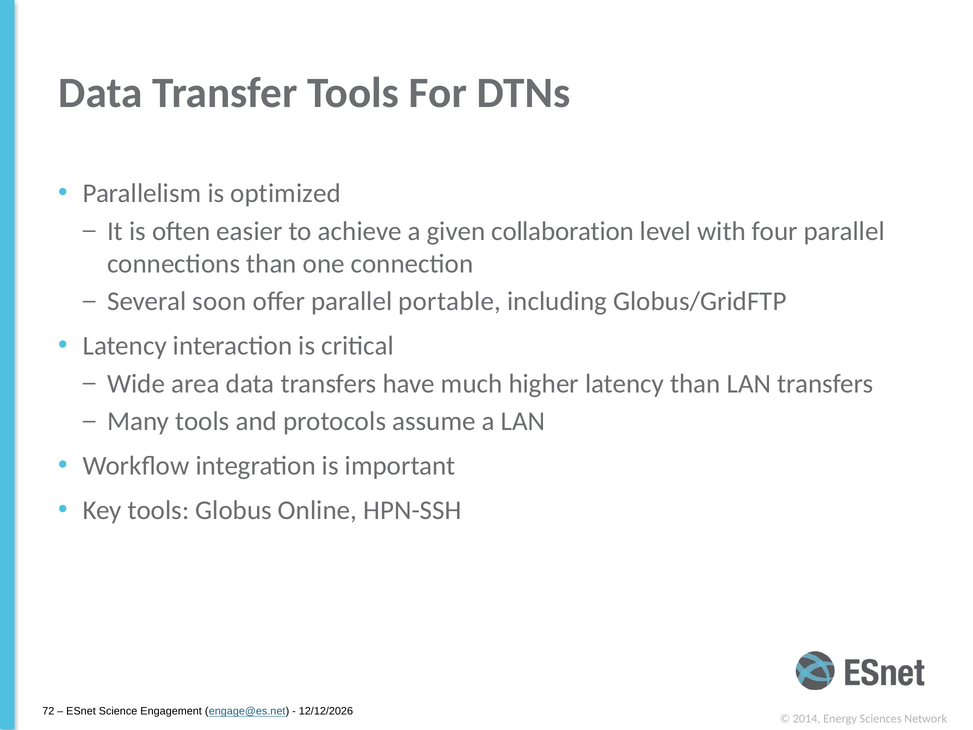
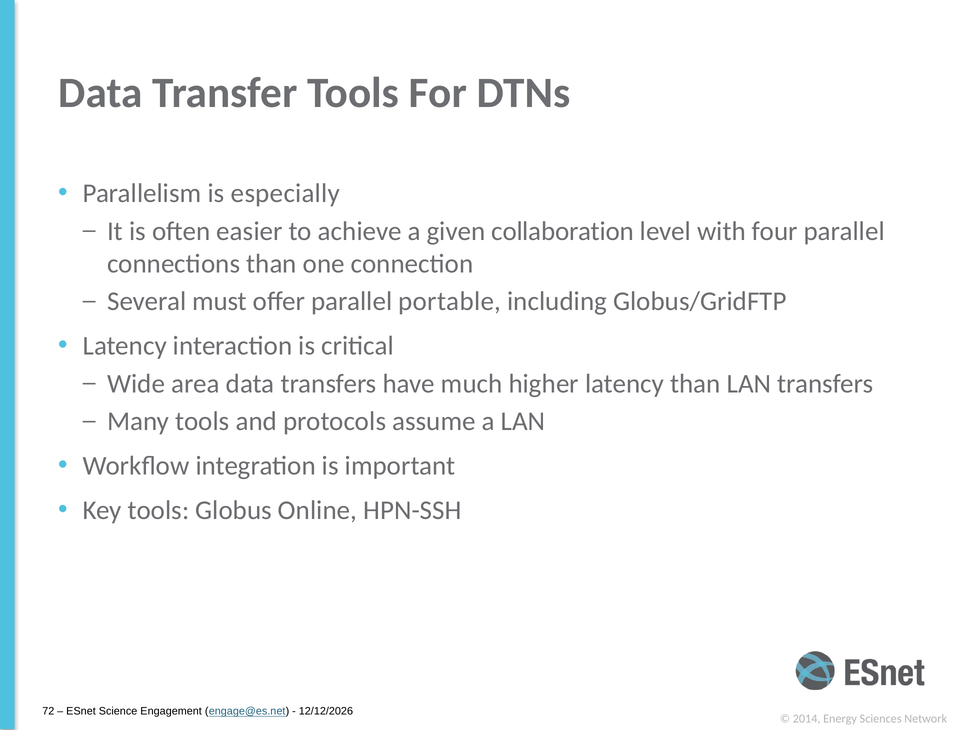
optimized: optimized -> especially
soon: soon -> must
